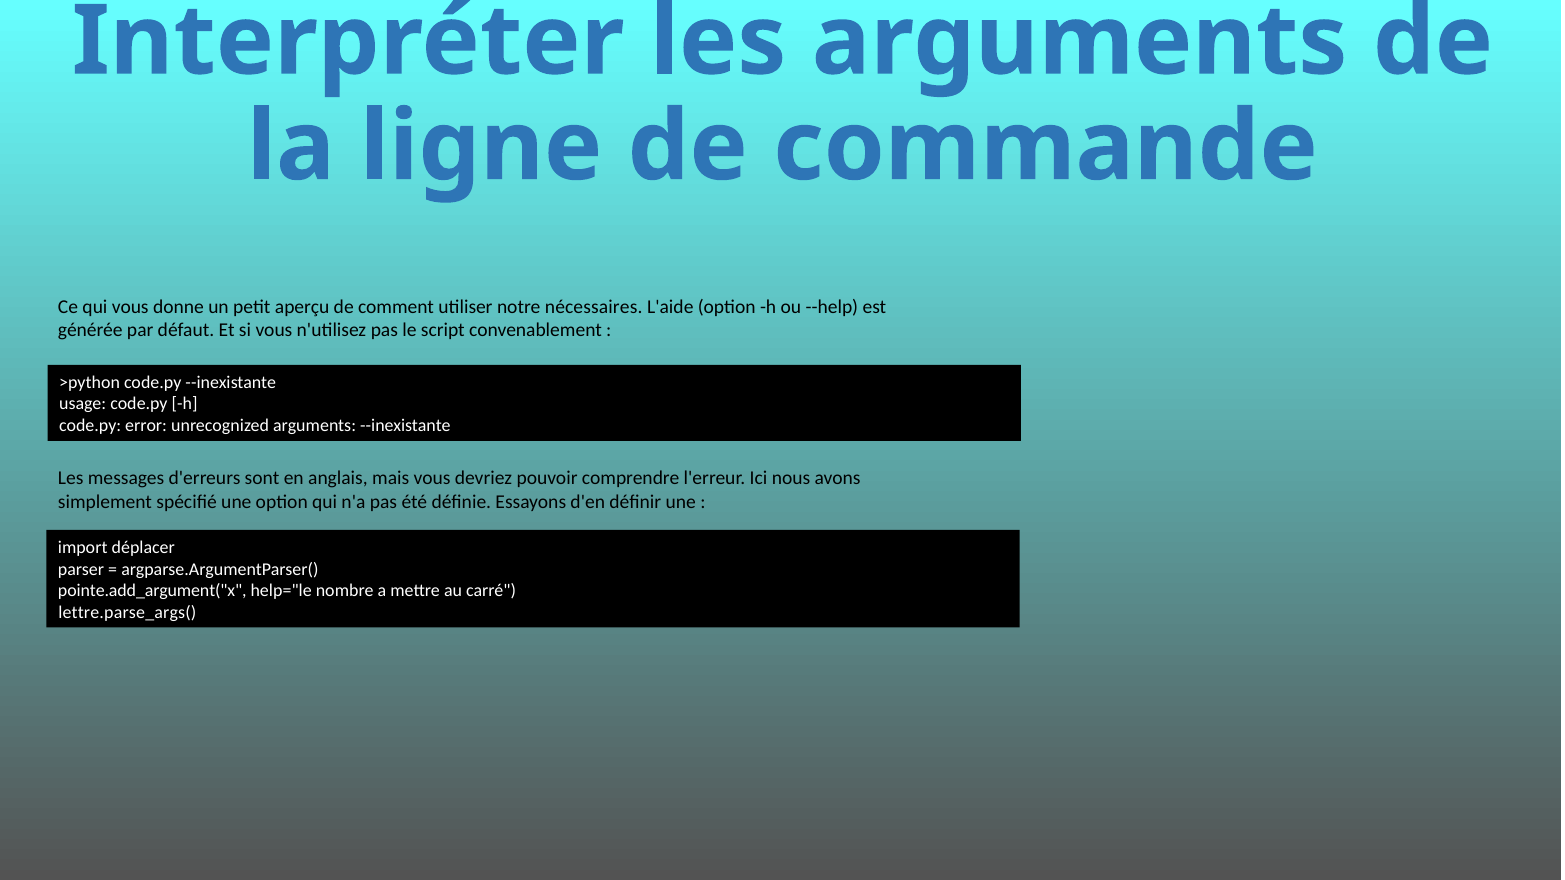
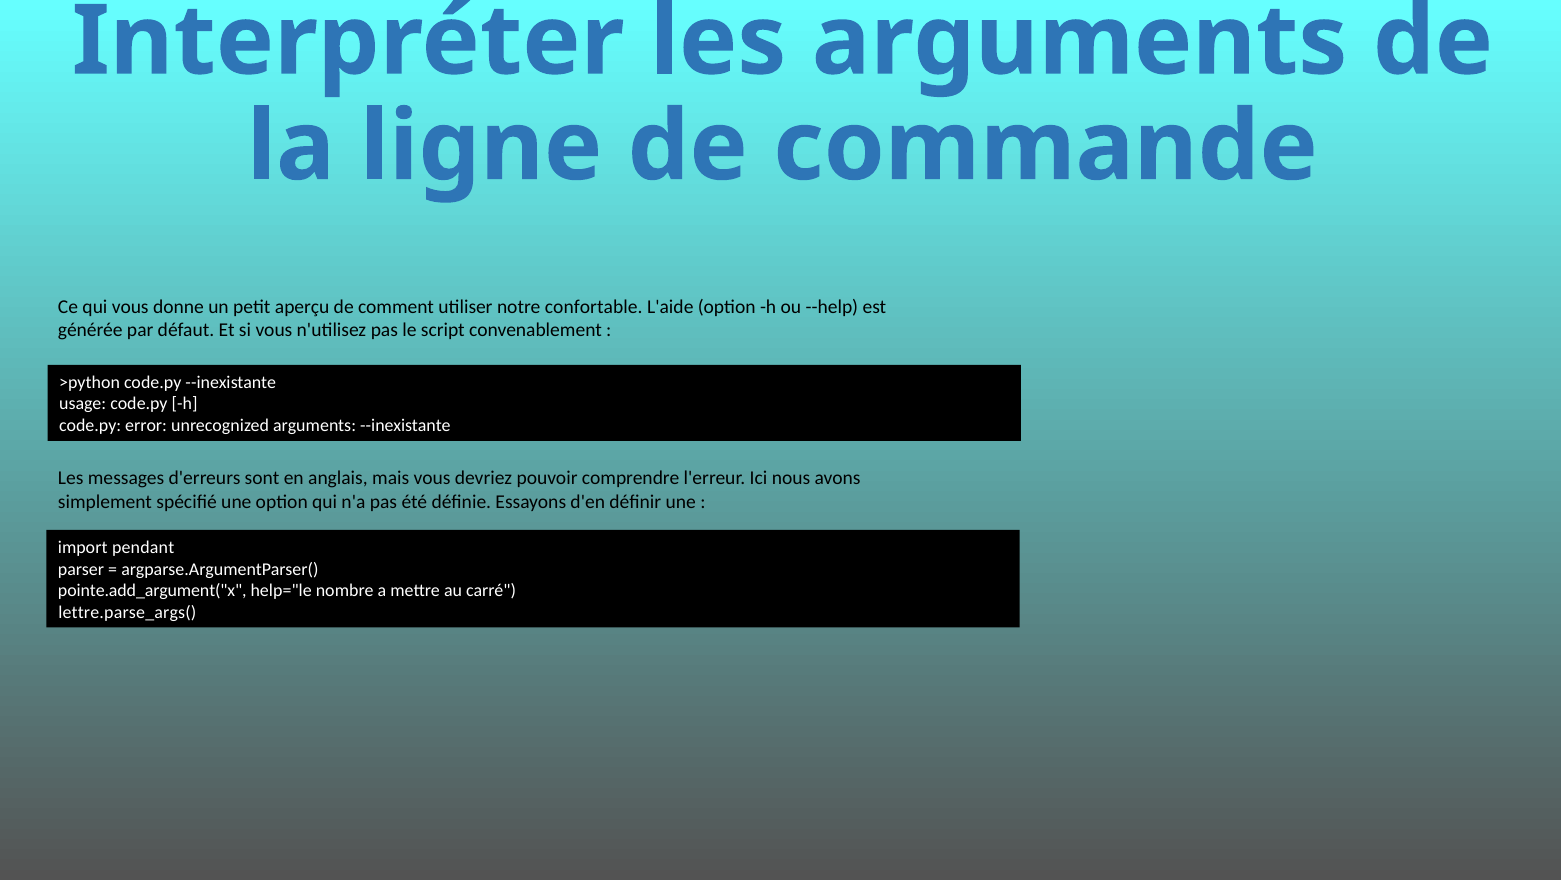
nécessaires: nécessaires -> confortable
déplacer: déplacer -> pendant
